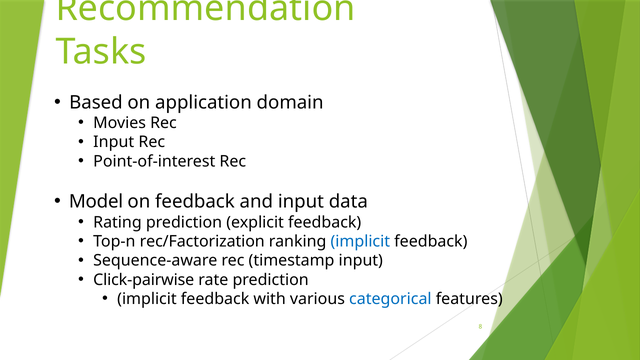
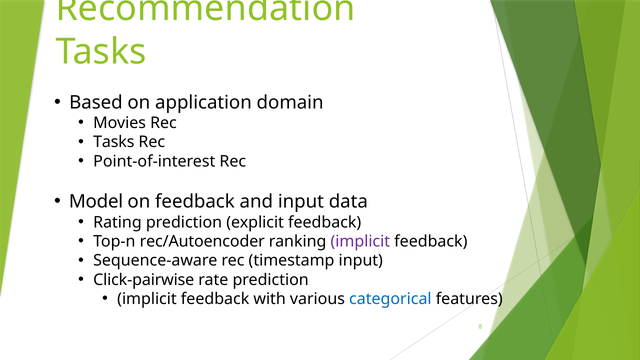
Input at (114, 142): Input -> Tasks
rec/Factorization: rec/Factorization -> rec/Autoencoder
implicit at (360, 241) colour: blue -> purple
